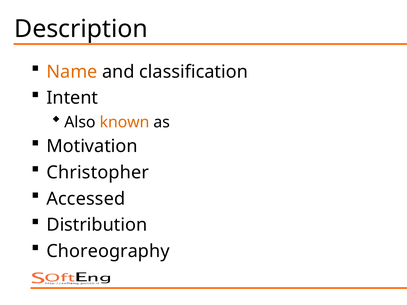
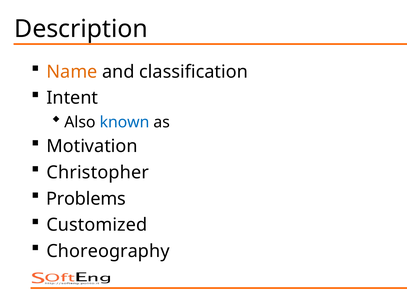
known colour: orange -> blue
Accessed: Accessed -> Problems
Distribution: Distribution -> Customized
